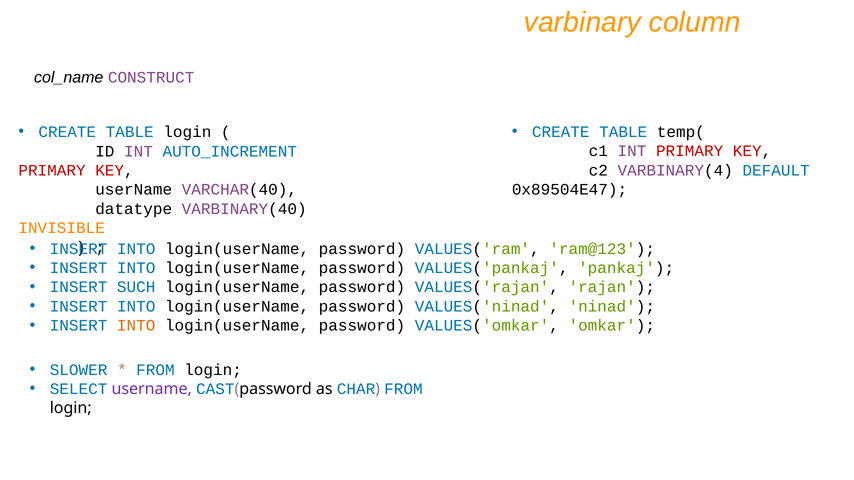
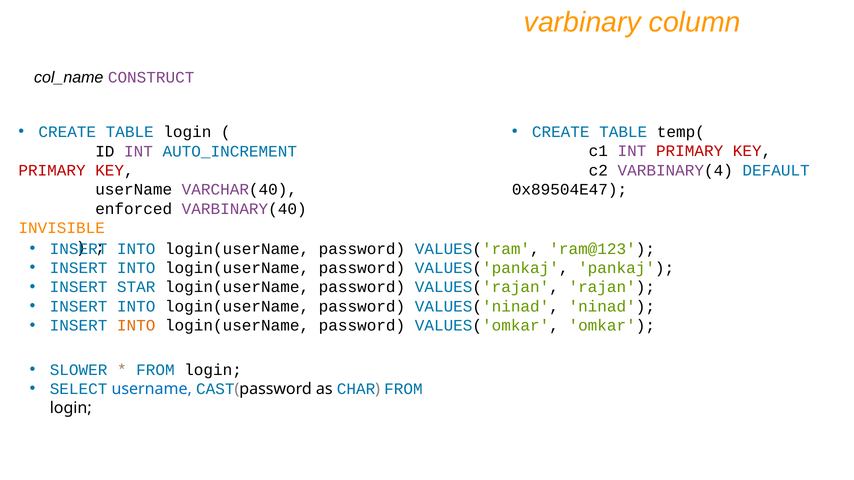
datatype: datatype -> enforced
SUCH: SUCH -> STAR
username at (152, 389) colour: purple -> blue
